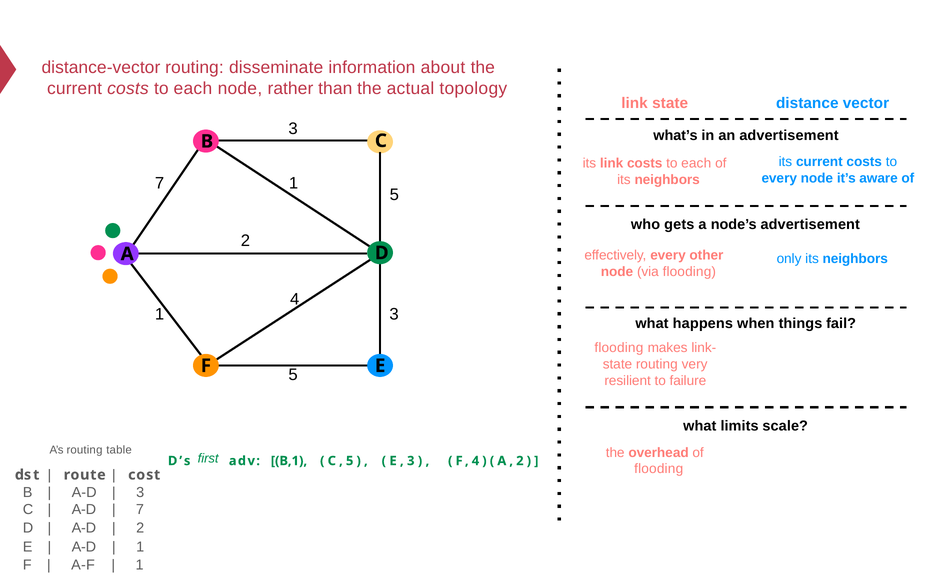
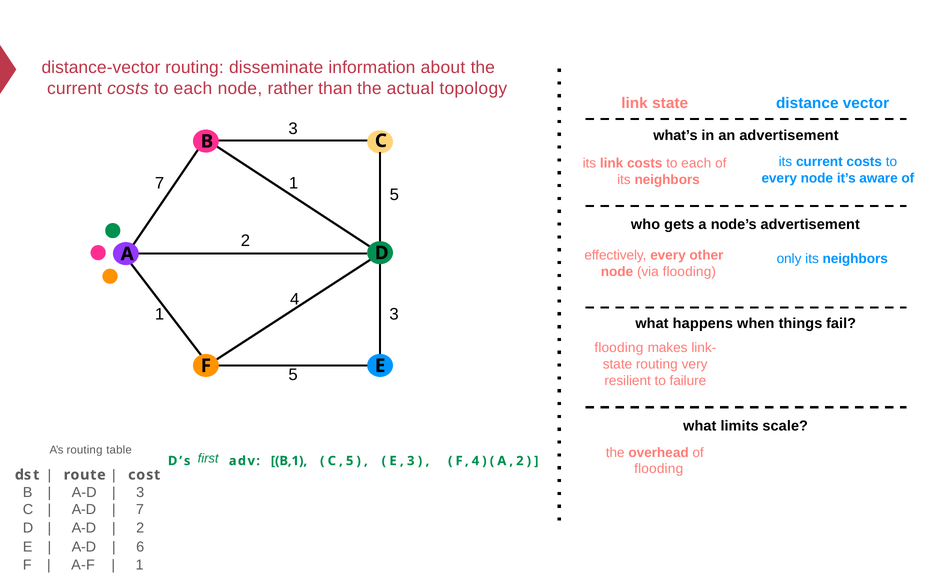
1 at (140, 547): 1 -> 6
